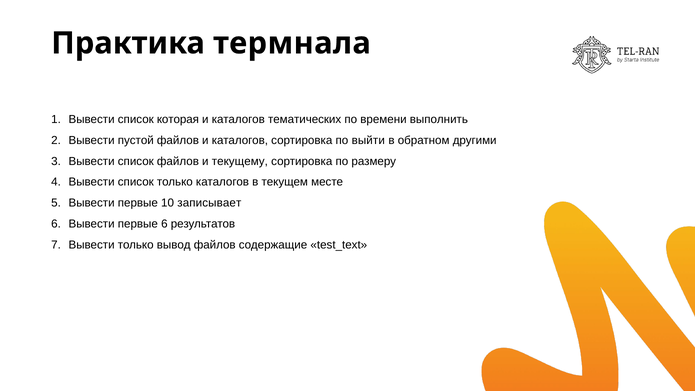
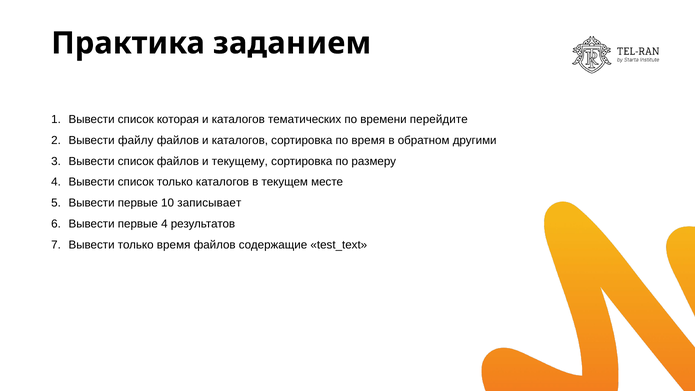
термнала: термнала -> заданием
выполнить: выполнить -> перейдите
пустой: пустой -> файлу
по выйти: выйти -> время
первые 6: 6 -> 4
только вывод: вывод -> время
